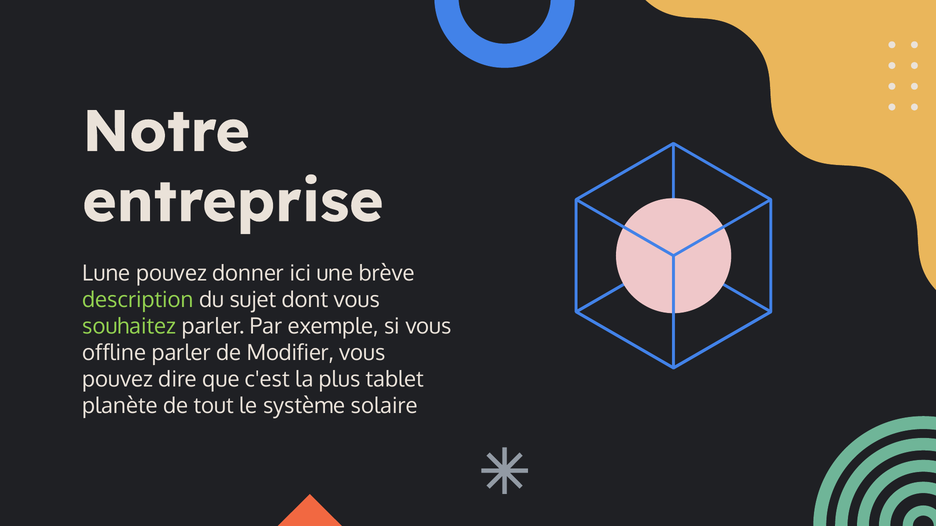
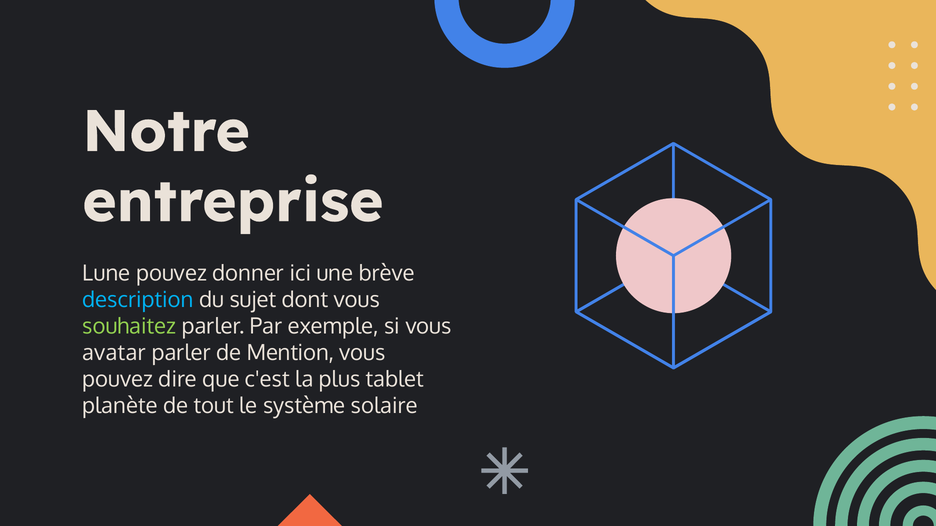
description colour: light green -> light blue
offline: offline -> avatar
Modifier: Modifier -> Mention
